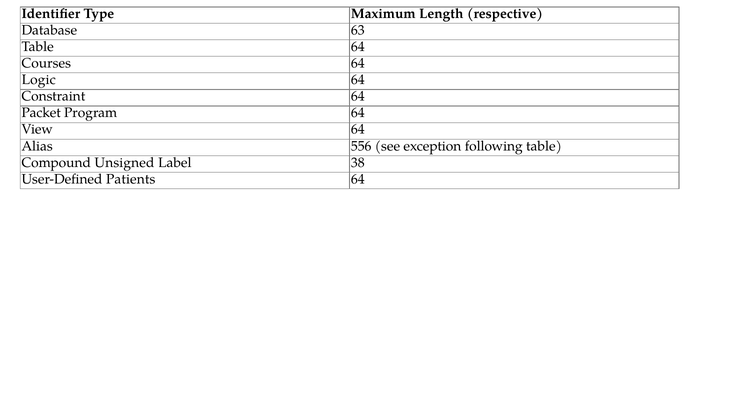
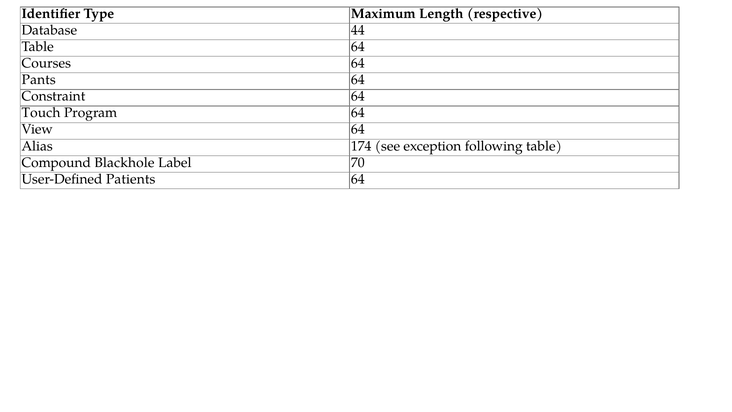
63: 63 -> 44
Logic: Logic -> Pants
Packet: Packet -> Touch
556: 556 -> 174
Unsigned: Unsigned -> Blackhole
38: 38 -> 70
